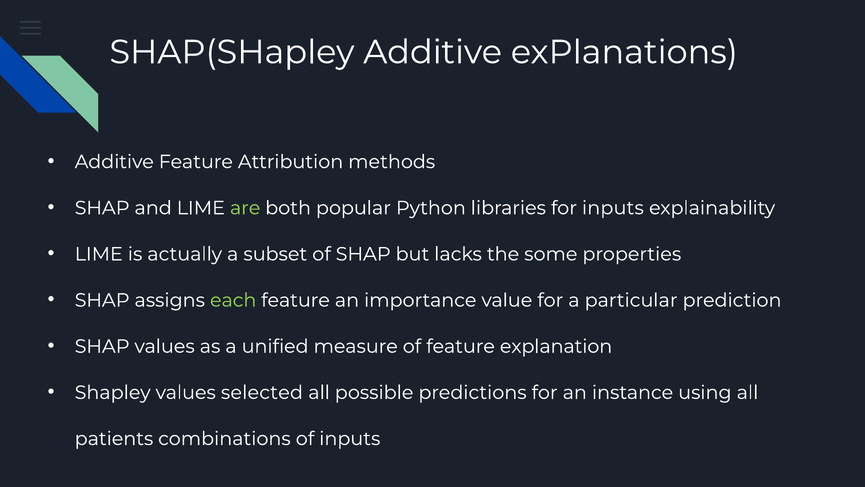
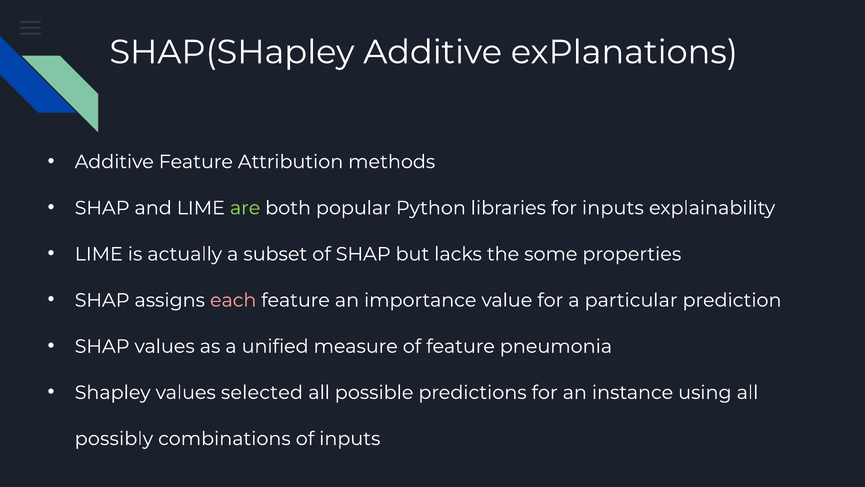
each colour: light green -> pink
explanation: explanation -> pneumonia
patients: patients -> possibly
